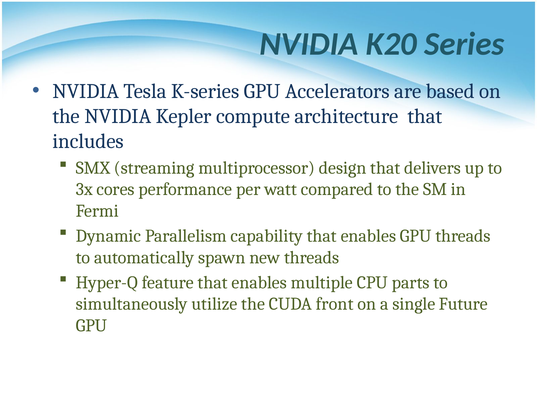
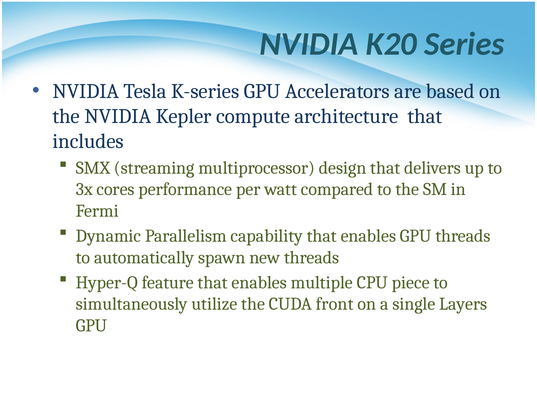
parts: parts -> piece
Future: Future -> Layers
